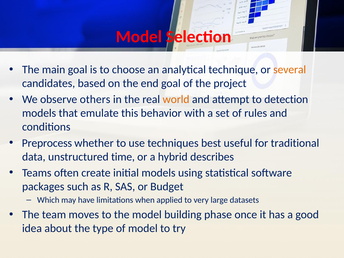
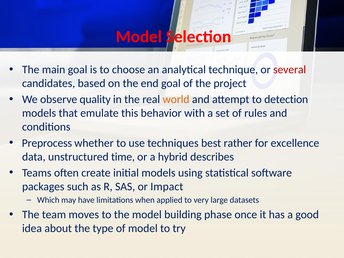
several colour: orange -> red
others: others -> quality
useful: useful -> rather
traditional: traditional -> excellence
Budget: Budget -> Impact
